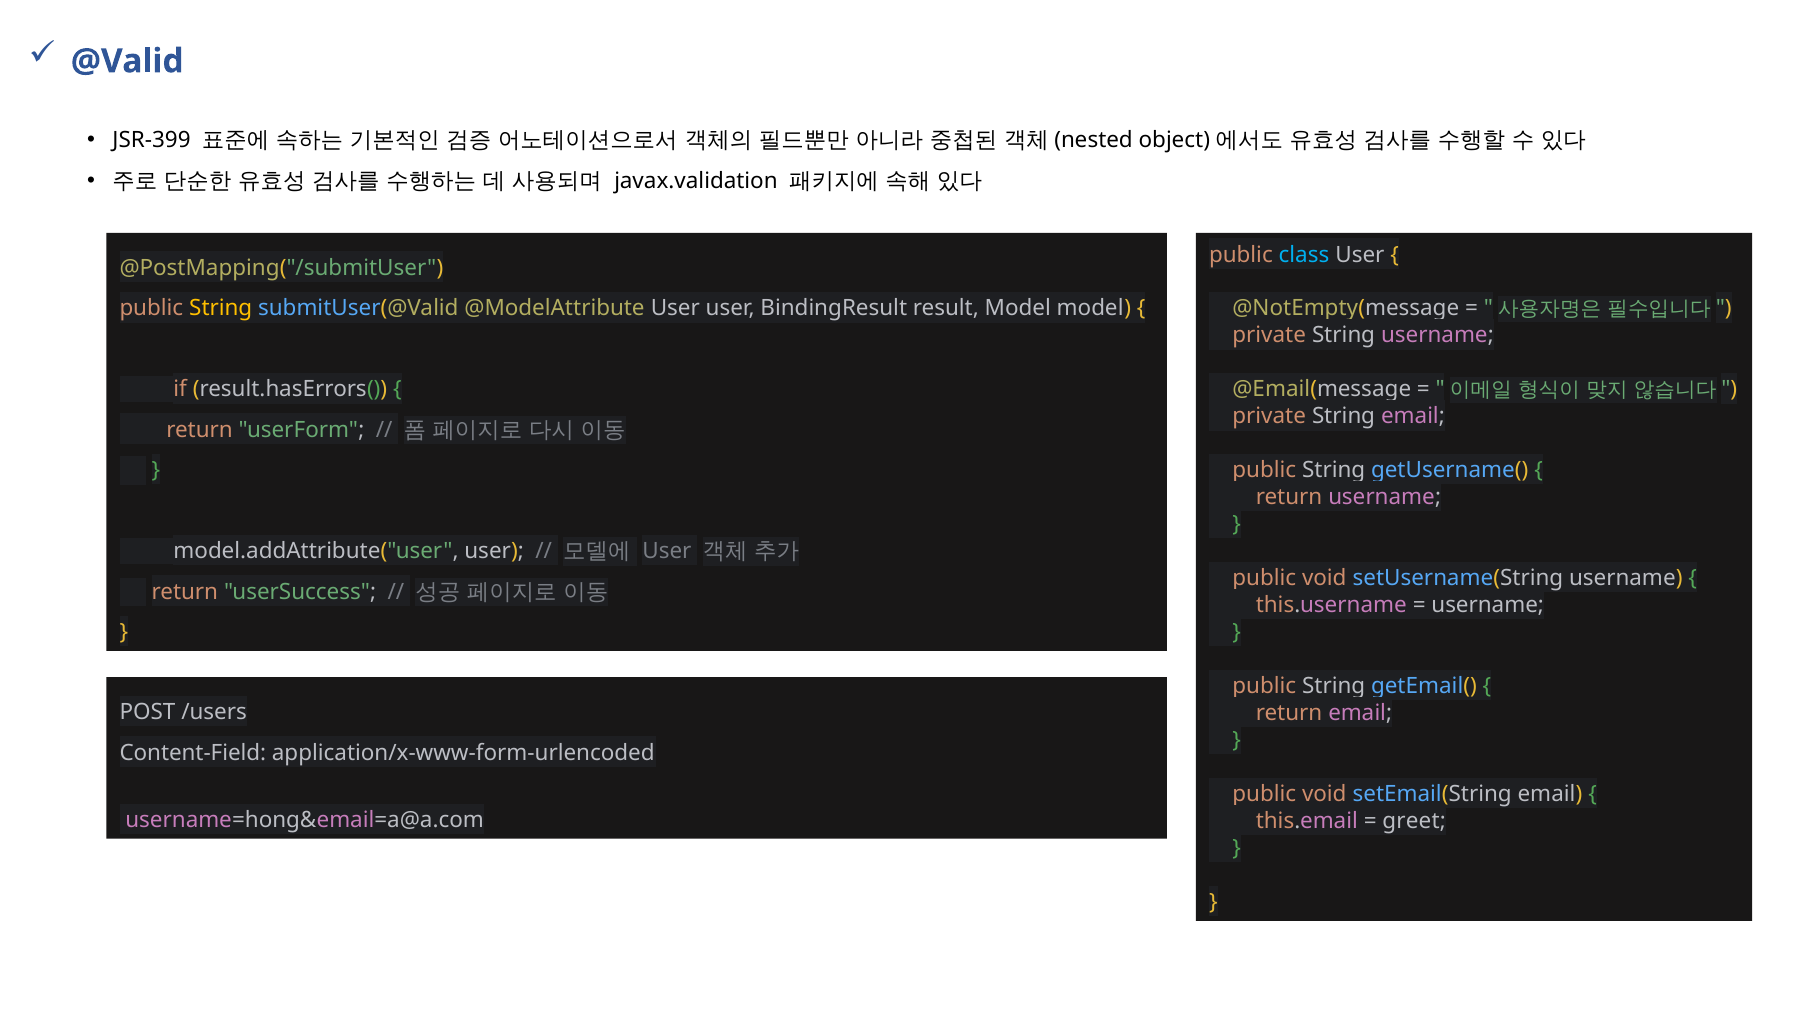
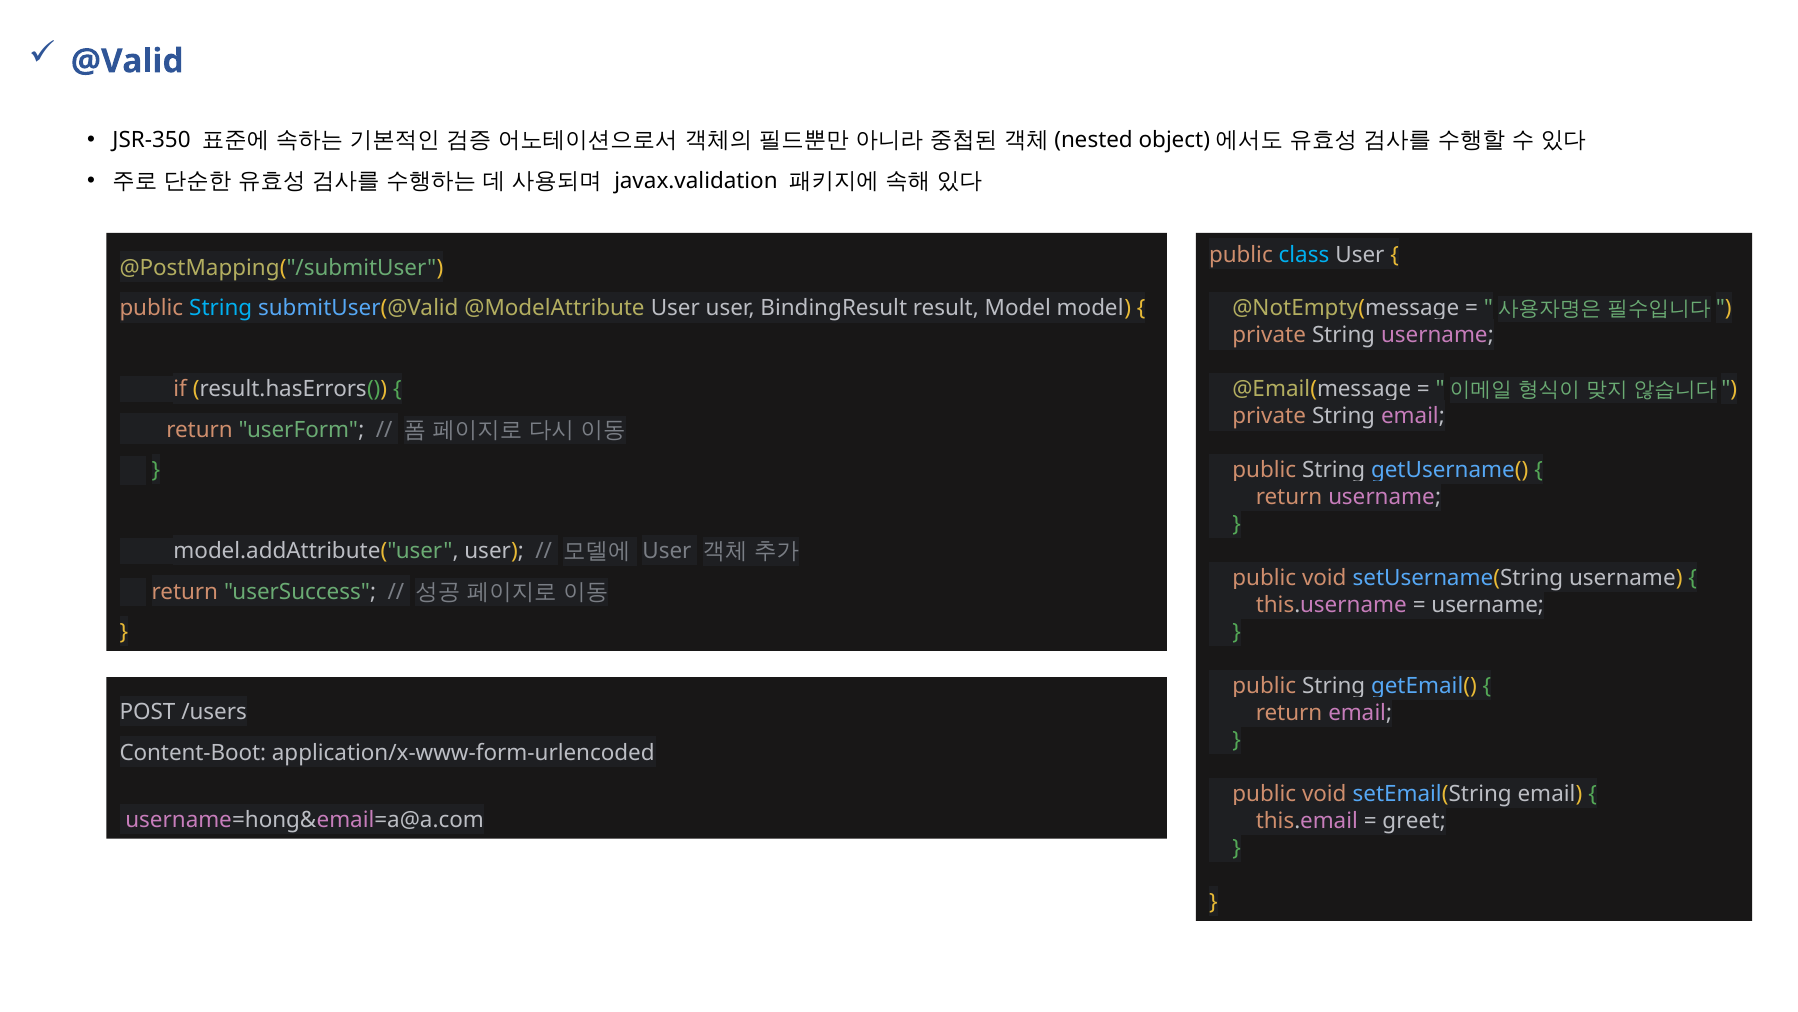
JSR-399: JSR-399 -> JSR-350
String at (221, 308) colour: yellow -> light blue
Content-Field: Content-Field -> Content-Boot
